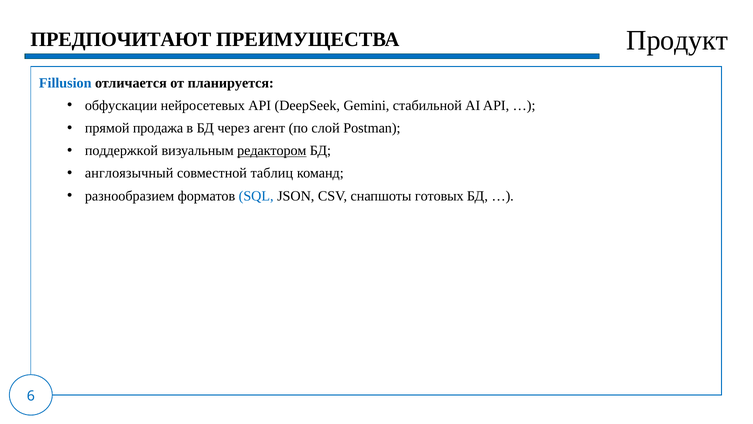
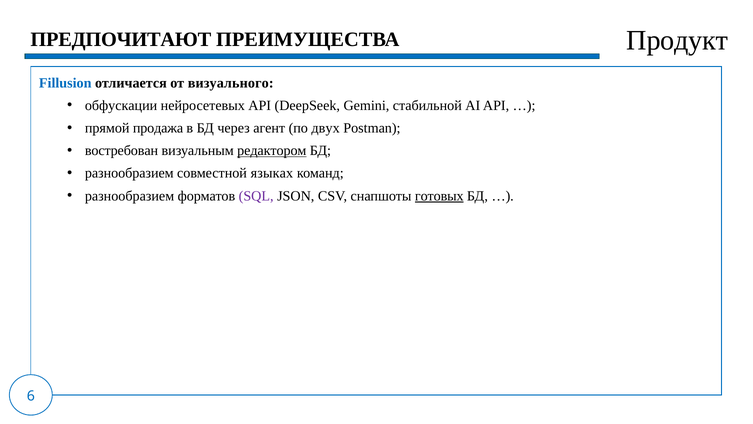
планируется: планируется -> визуального
слой: слой -> двух
поддержкой: поддержкой -> востребован
англоязычный at (129, 173): англоязычный -> разнообразием
таблиц: таблиц -> языках
SQL colour: blue -> purple
готовых underline: none -> present
